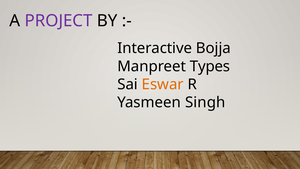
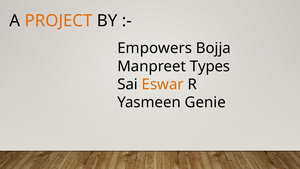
PROJECT colour: purple -> orange
Interactive: Interactive -> Empowers
Singh: Singh -> Genie
